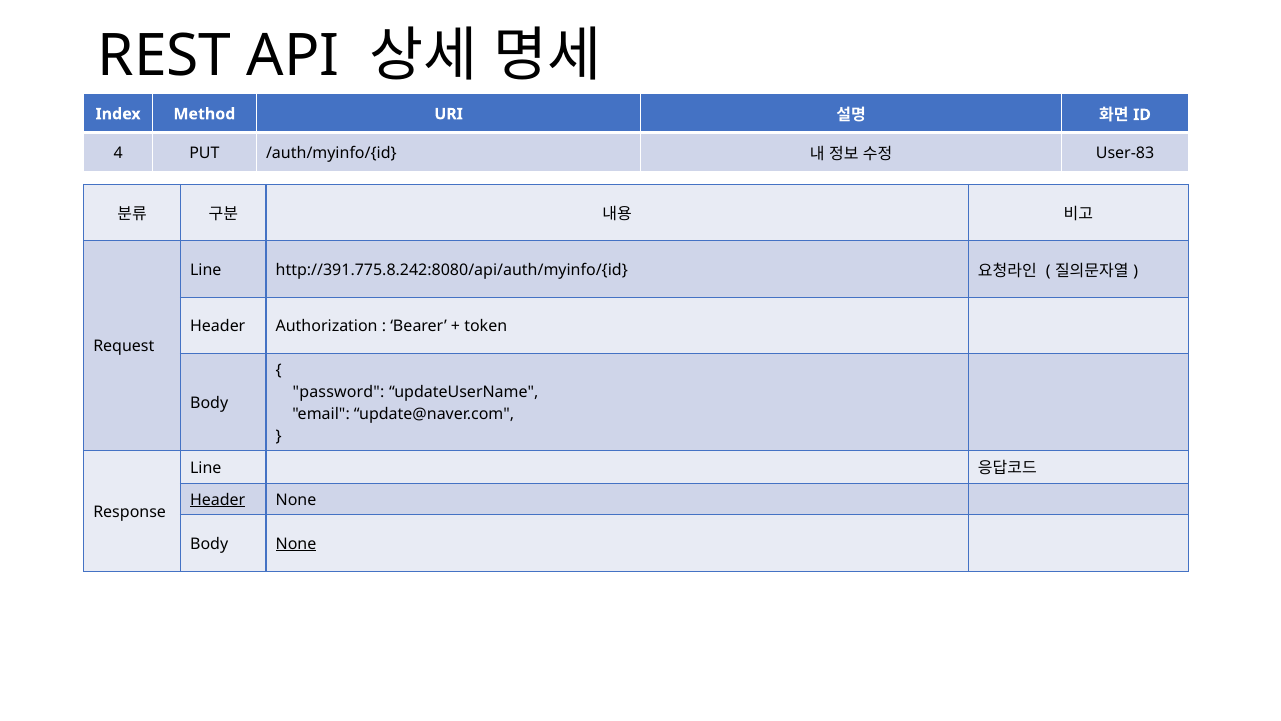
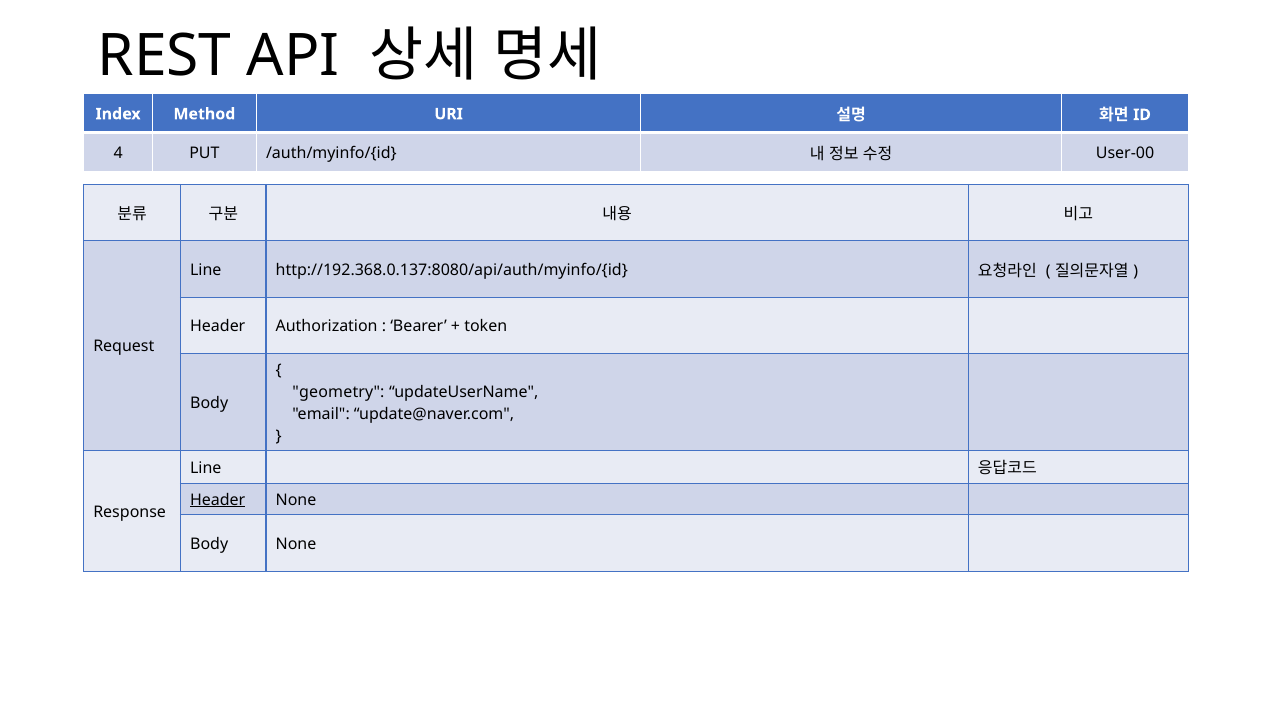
User-83: User-83 -> User-00
http://391.775.8.242:8080/api/auth/myinfo/{id: http://391.775.8.242:8080/api/auth/myinfo/{id -> http://192.368.0.137:8080/api/auth/myinfo/{id
password: password -> geometry
None at (296, 544) underline: present -> none
